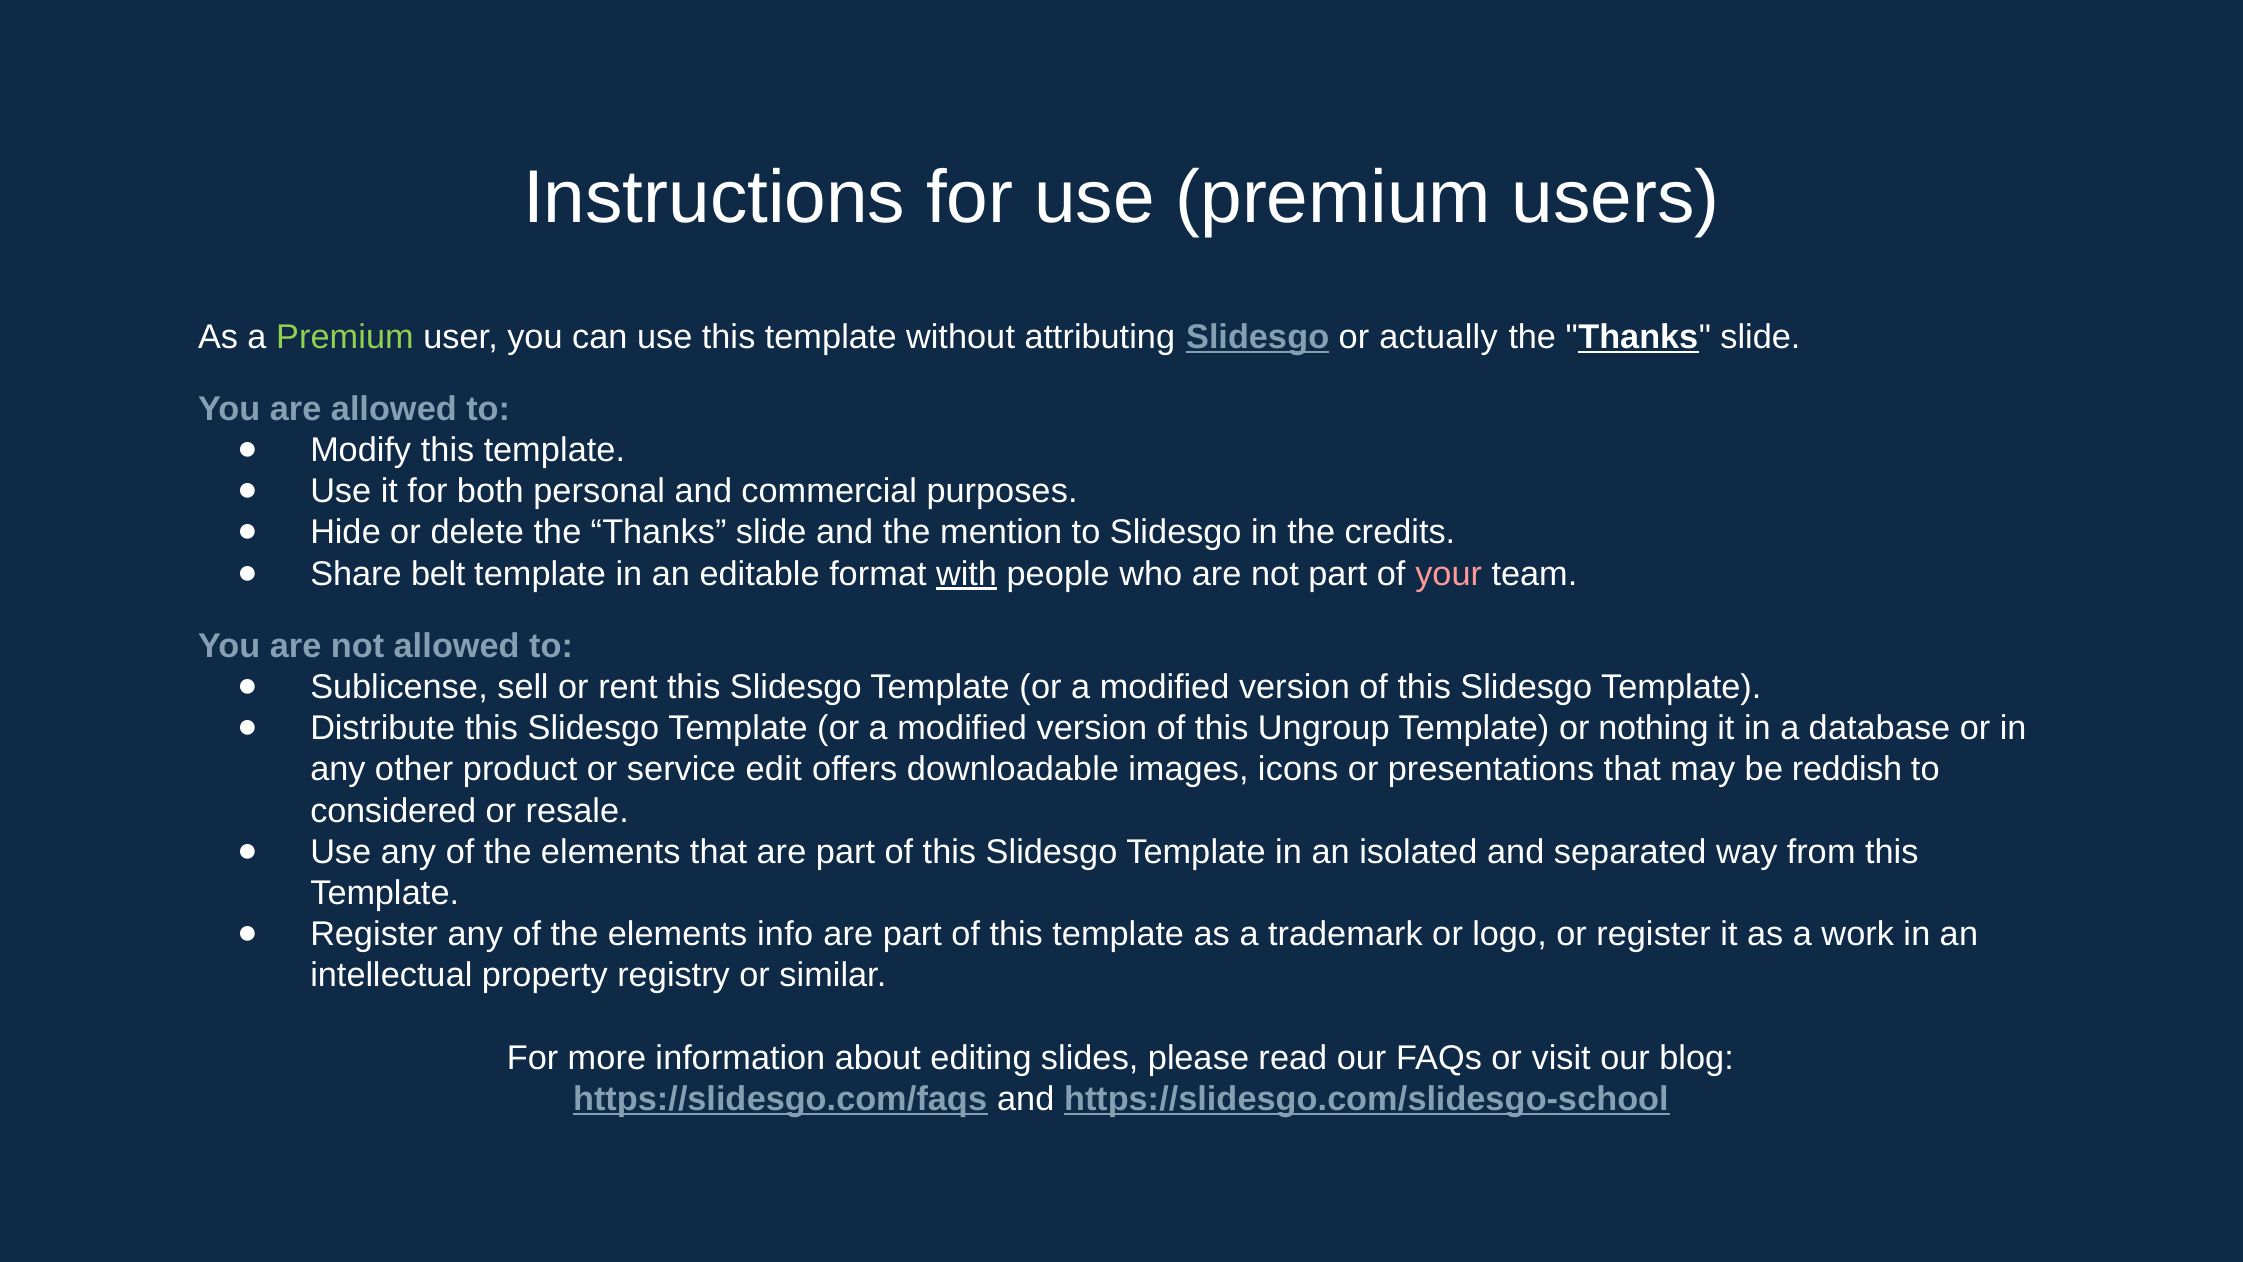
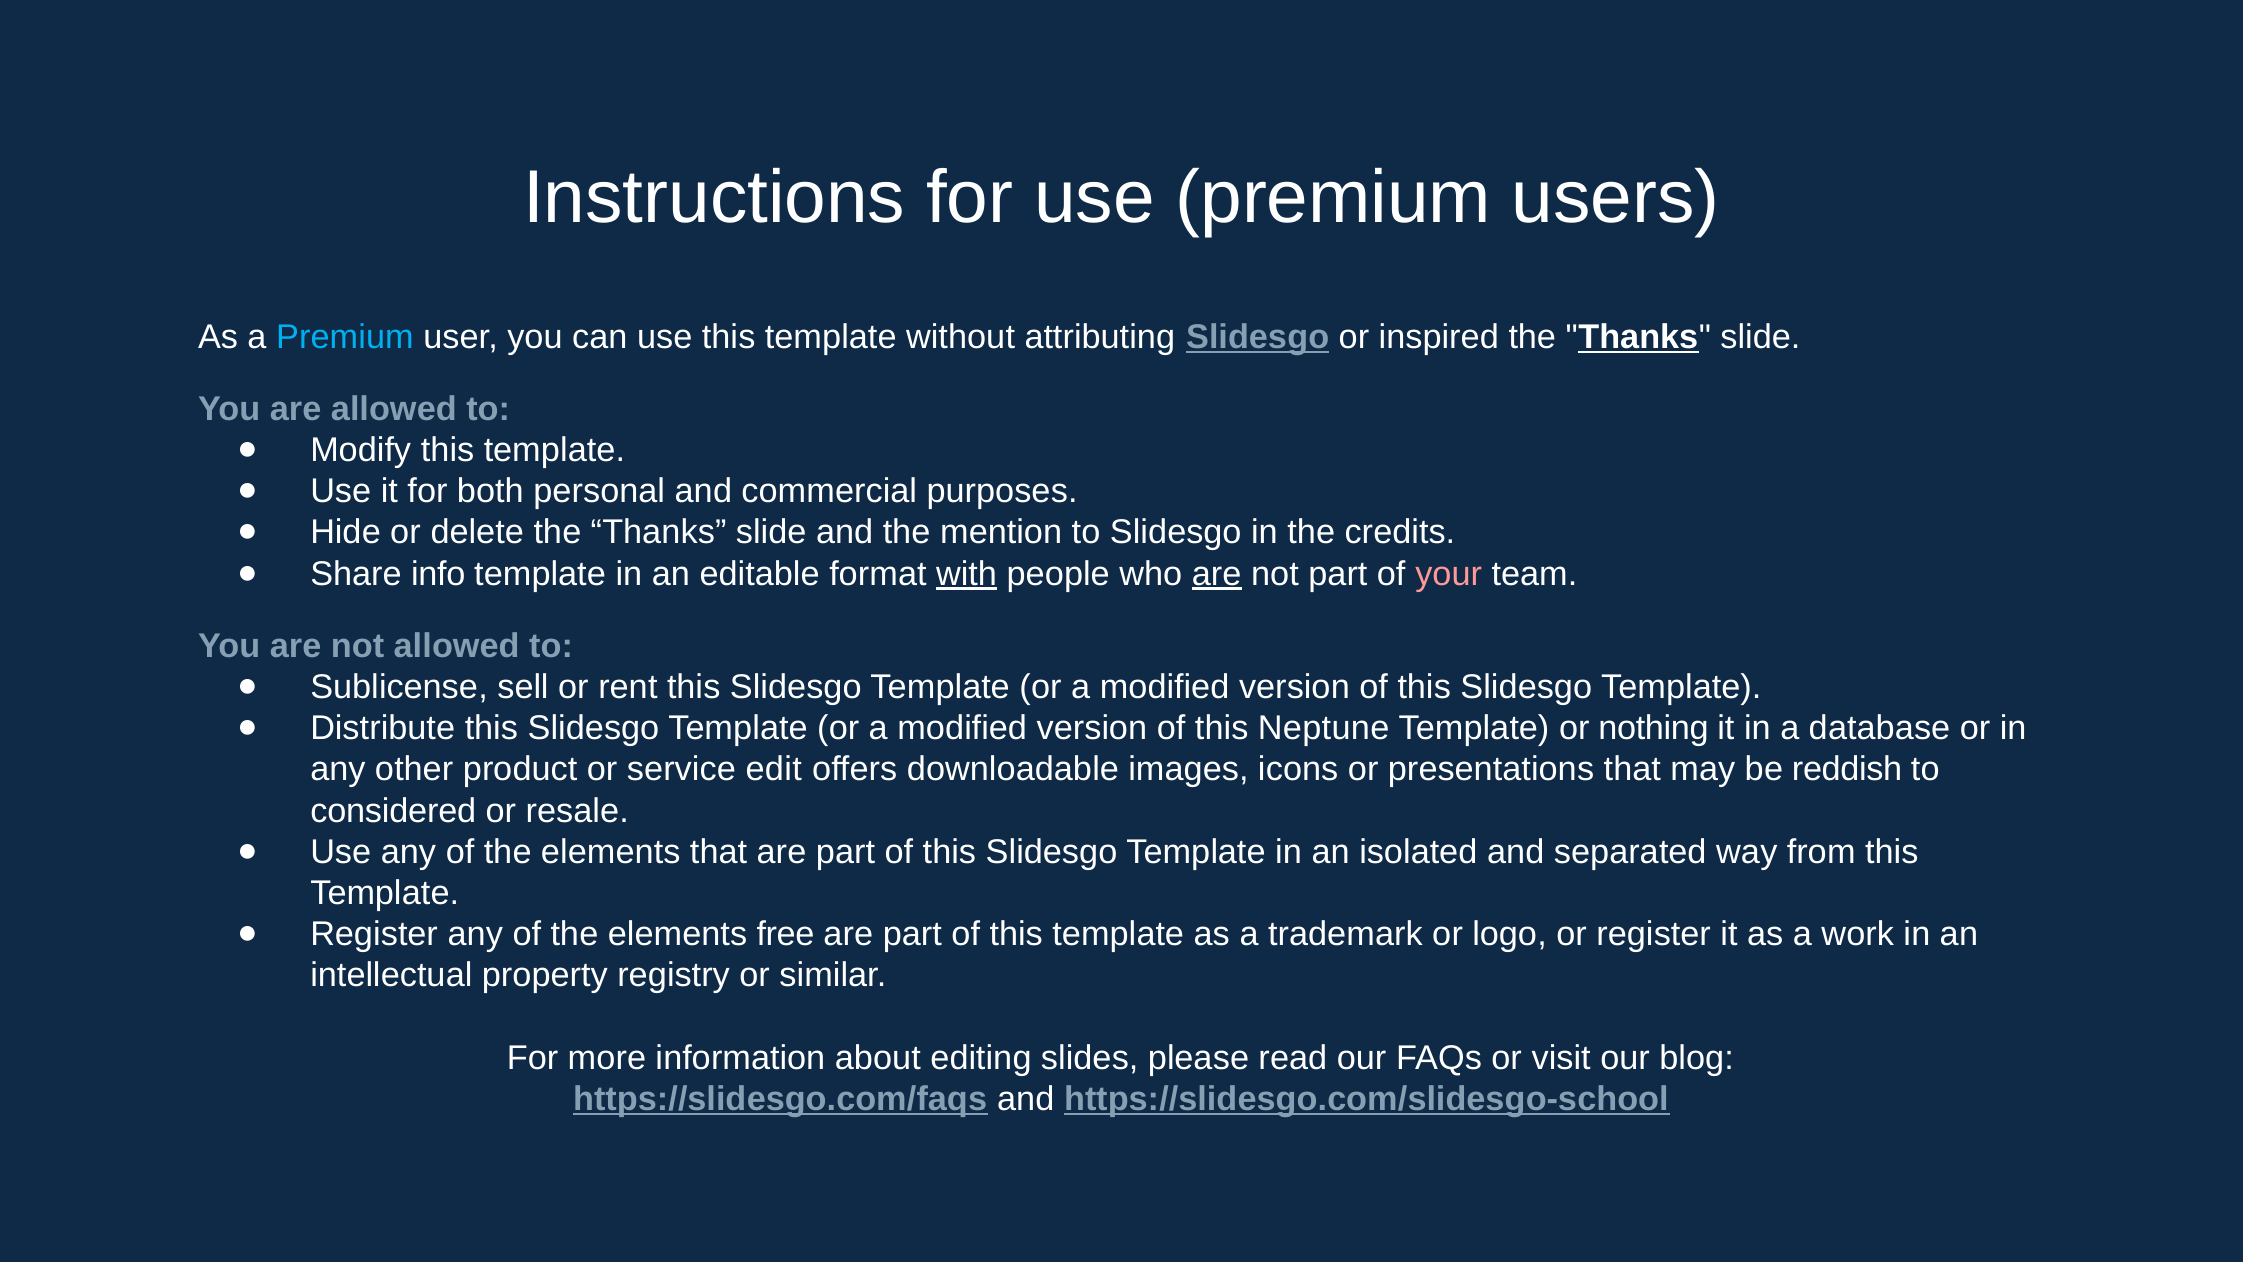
Premium at (345, 337) colour: light green -> light blue
actually: actually -> inspired
belt: belt -> info
are at (1217, 574) underline: none -> present
Ungroup: Ungroup -> Neptune
info: info -> free
